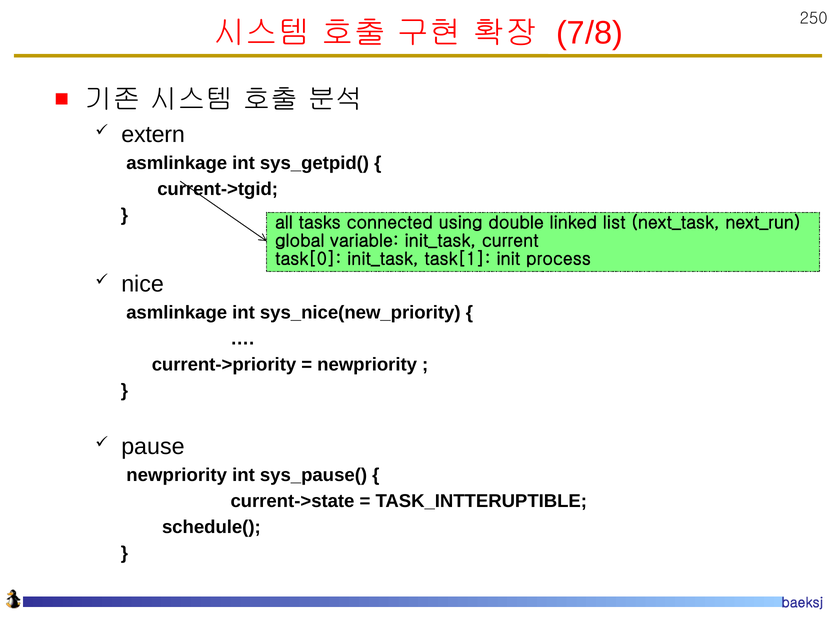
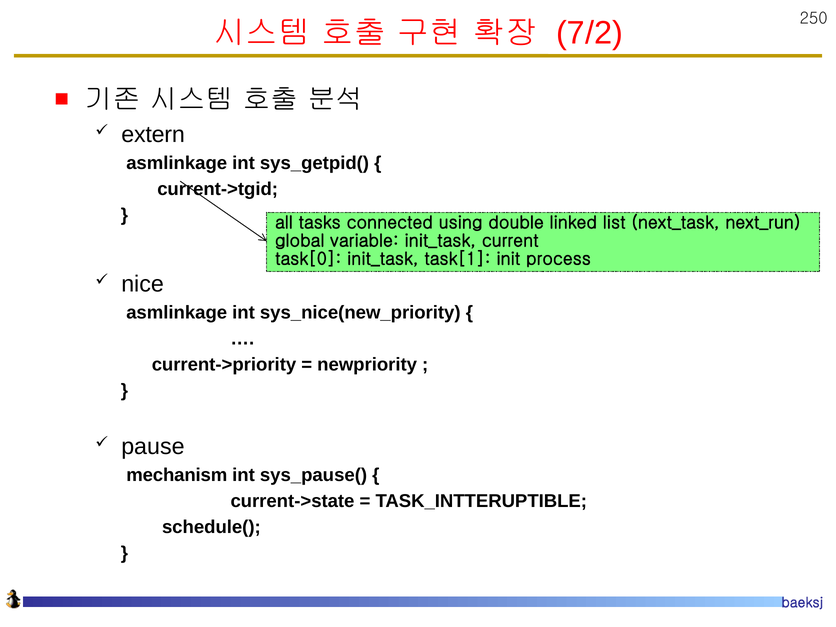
7/8: 7/8 -> 7/2
newpriority at (177, 475): newpriority -> mechanism
